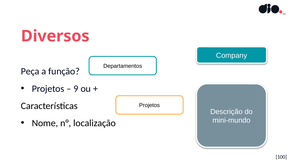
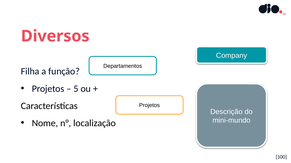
Peça: Peça -> Filha
9: 9 -> 5
